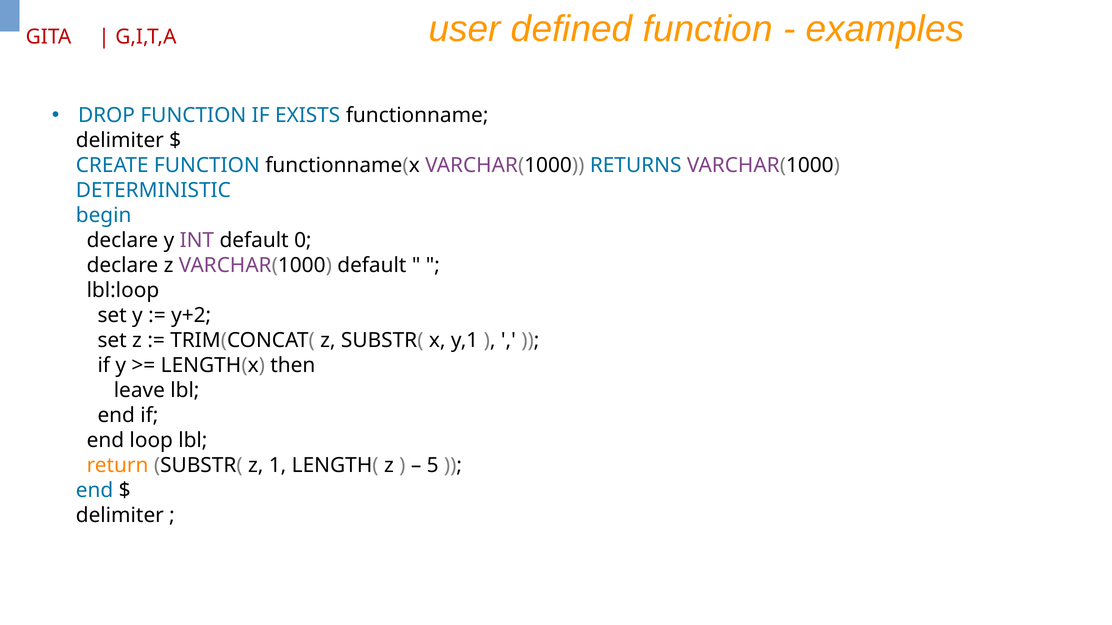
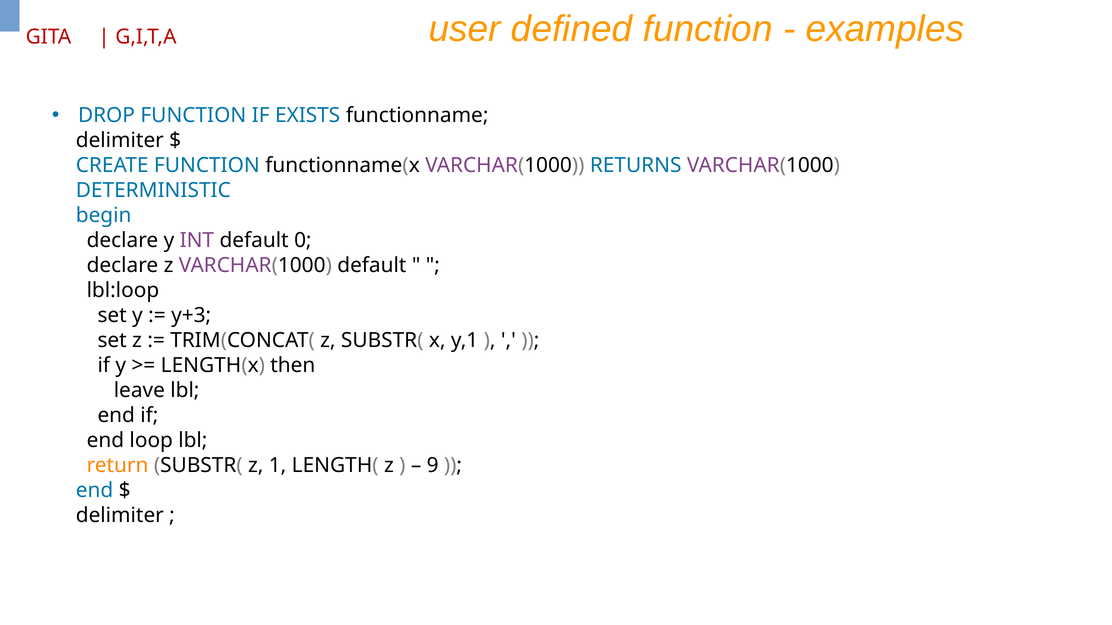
y+2: y+2 -> y+3
5: 5 -> 9
